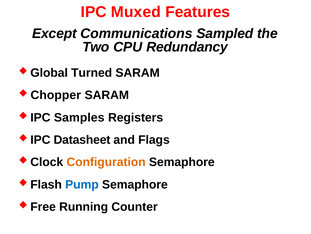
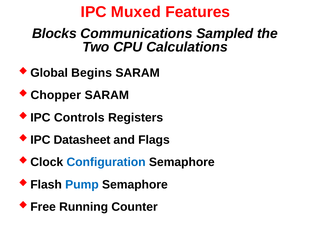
Except: Except -> Blocks
Redundancy: Redundancy -> Calculations
Turned: Turned -> Begins
Samples: Samples -> Controls
Configuration colour: orange -> blue
